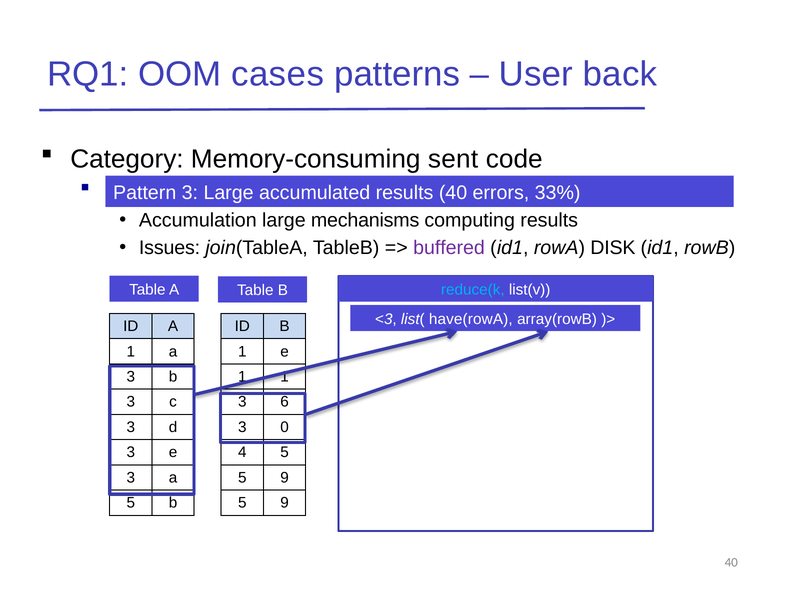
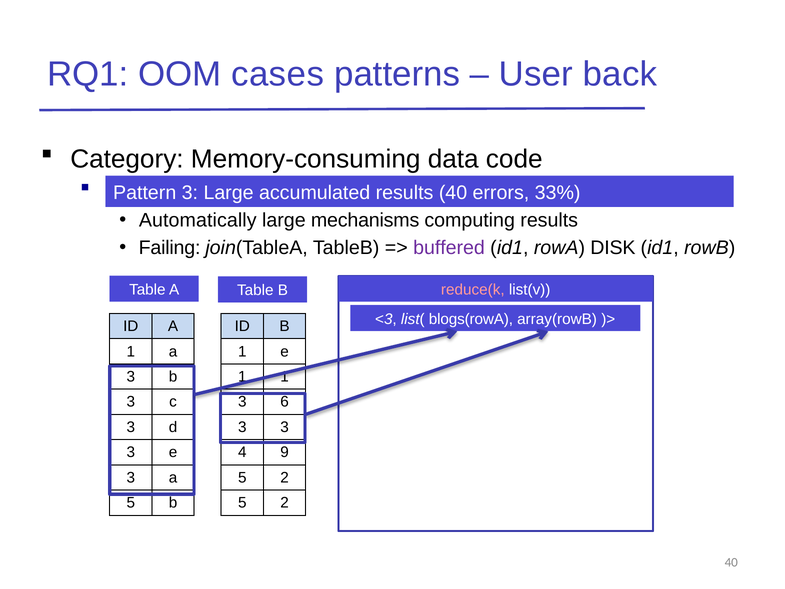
sent: sent -> data
Accumulation: Accumulation -> Automatically
Issues: Issues -> Failing
reduce(k colour: light blue -> pink
have(rowA: have(rowA -> blogs(rowA
3 0: 0 -> 3
4 5: 5 -> 9
9 at (285, 477): 9 -> 2
9 at (285, 503): 9 -> 2
